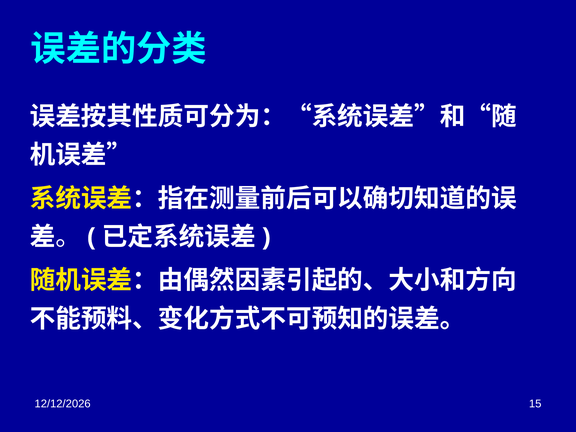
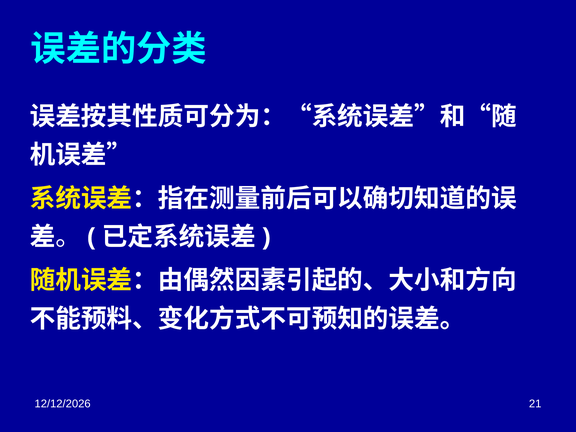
15: 15 -> 21
